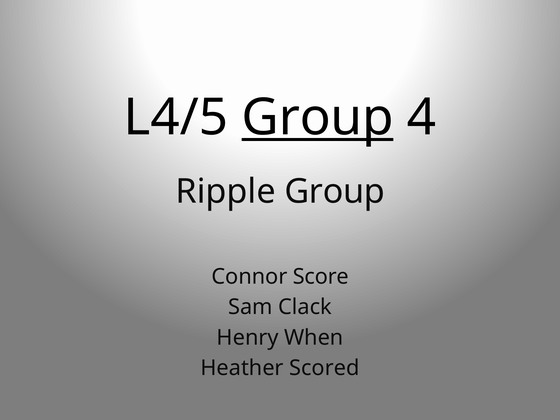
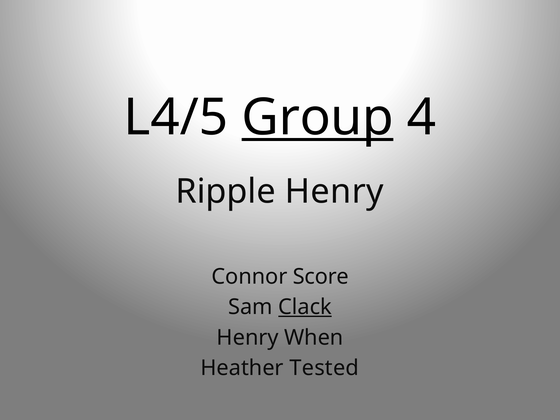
Ripple Group: Group -> Henry
Clack underline: none -> present
Scored: Scored -> Tested
